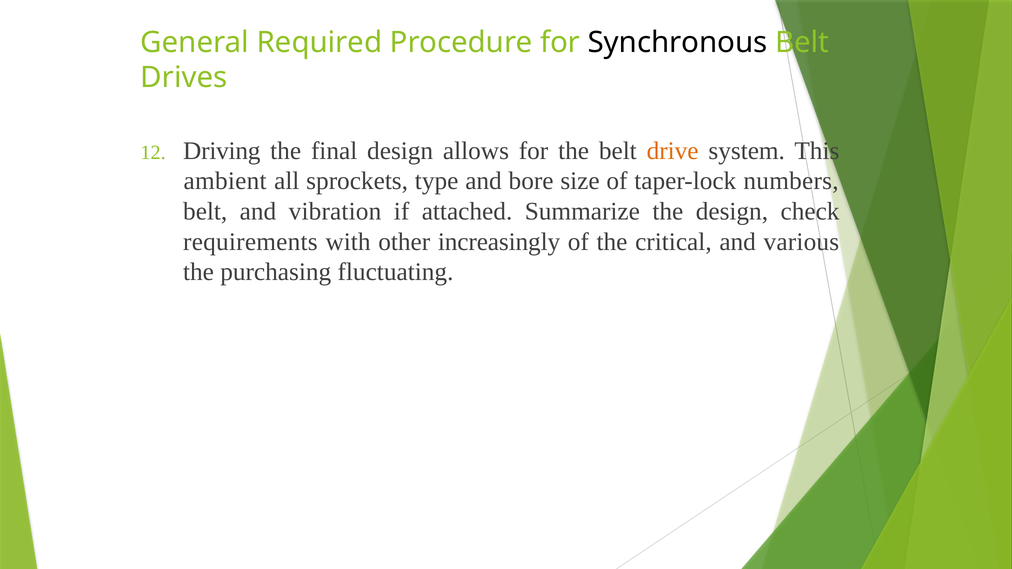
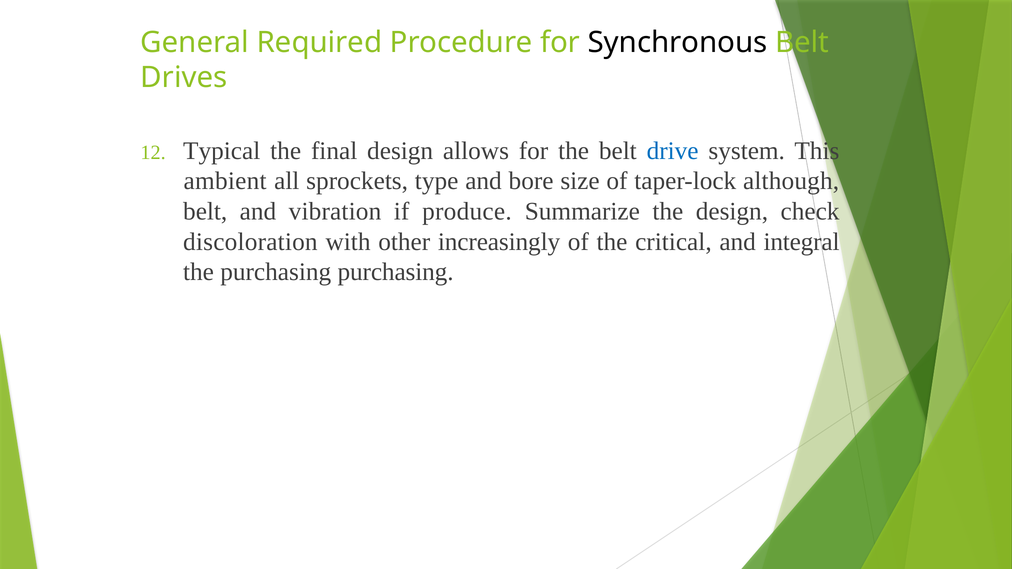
Driving: Driving -> Typical
drive colour: orange -> blue
numbers: numbers -> although
attached: attached -> produce
requirements: requirements -> discoloration
various: various -> integral
purchasing fluctuating: fluctuating -> purchasing
